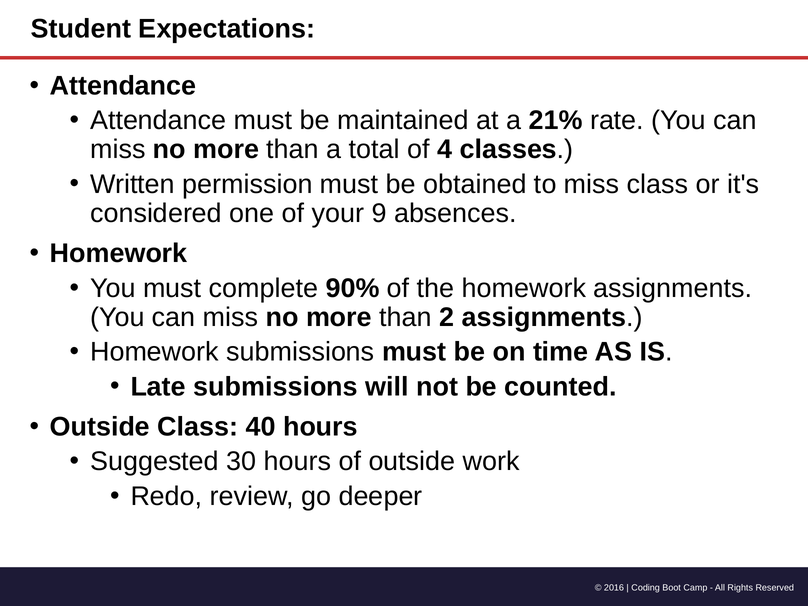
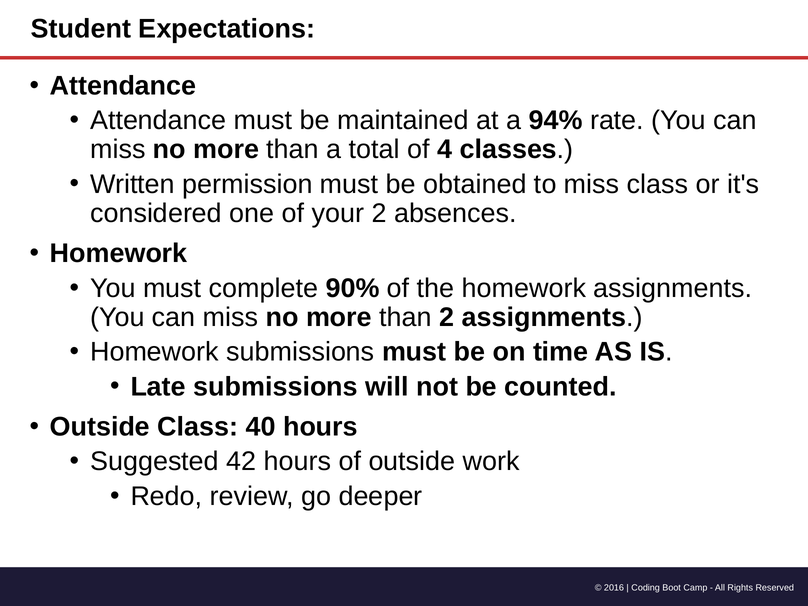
21%: 21% -> 94%
your 9: 9 -> 2
30: 30 -> 42
